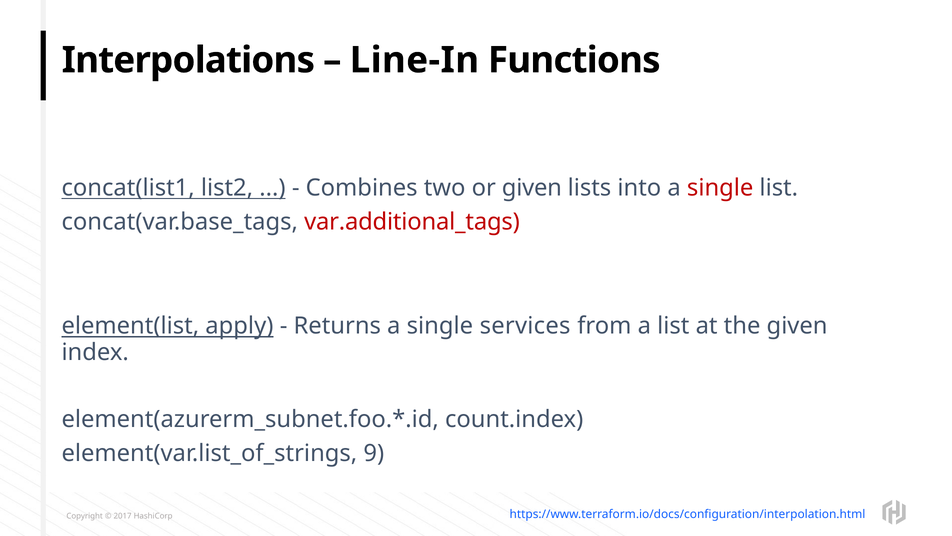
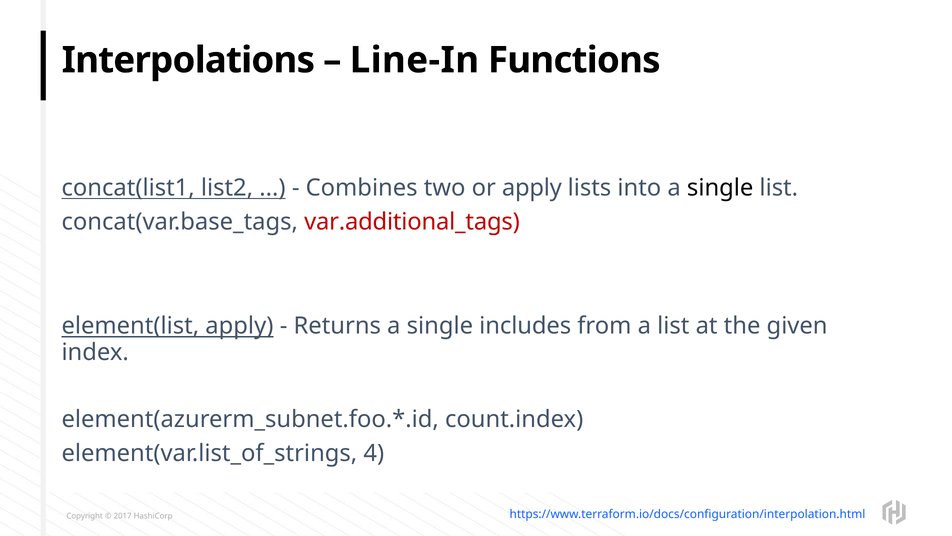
or given: given -> apply
single at (720, 188) colour: red -> black
services: services -> includes
9: 9 -> 4
